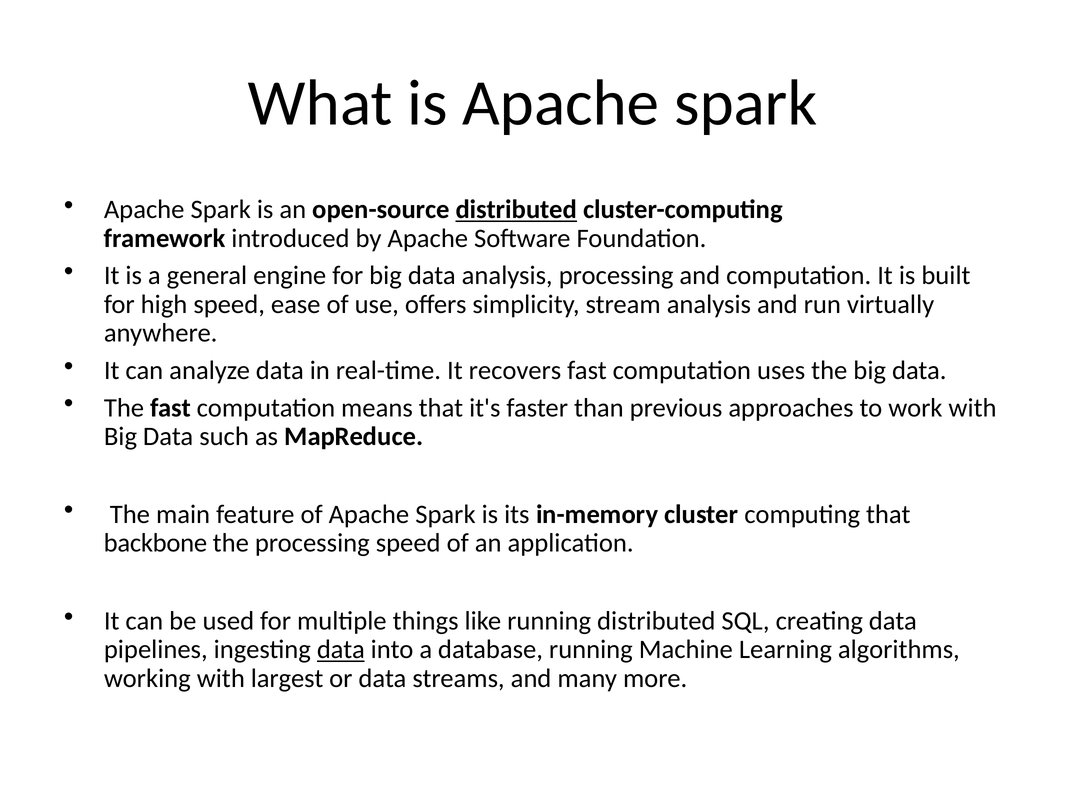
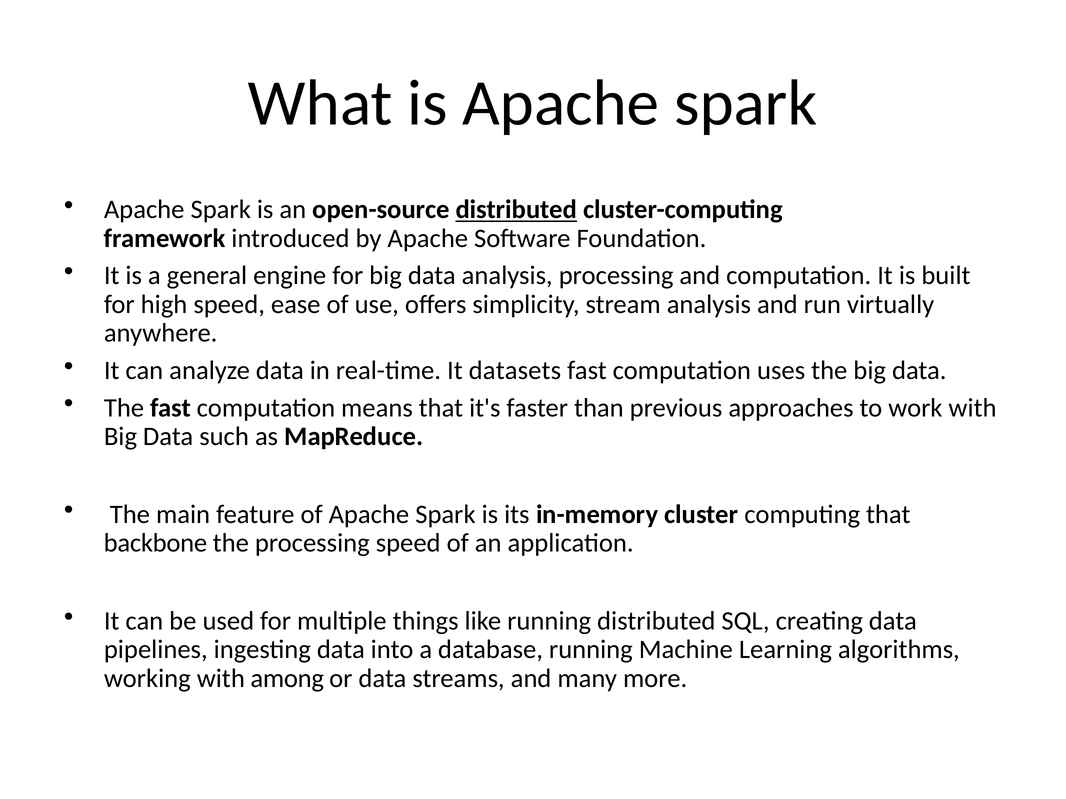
recovers: recovers -> datasets
data at (341, 650) underline: present -> none
largest: largest -> among
